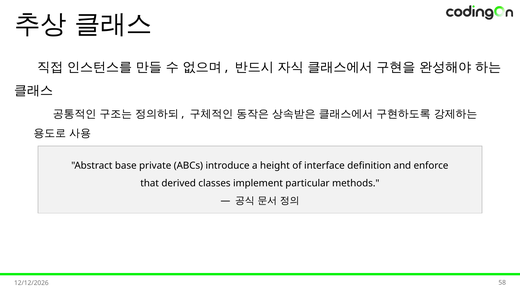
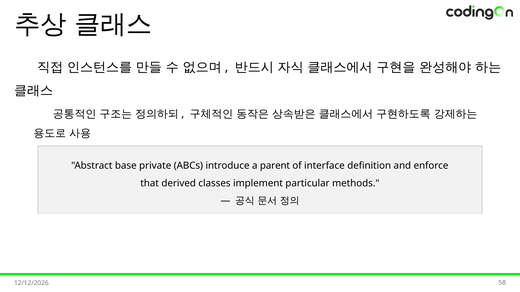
height: height -> parent
